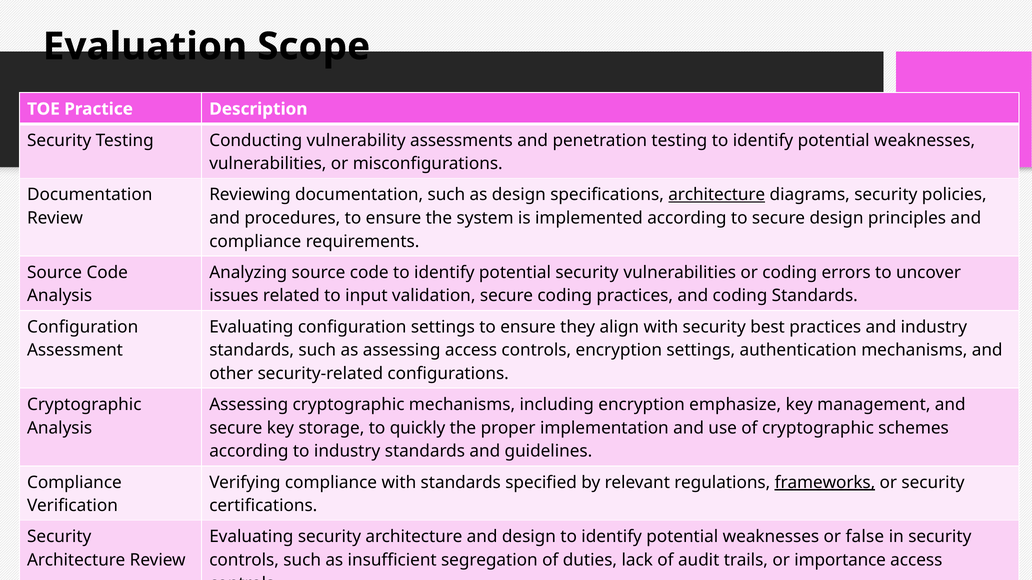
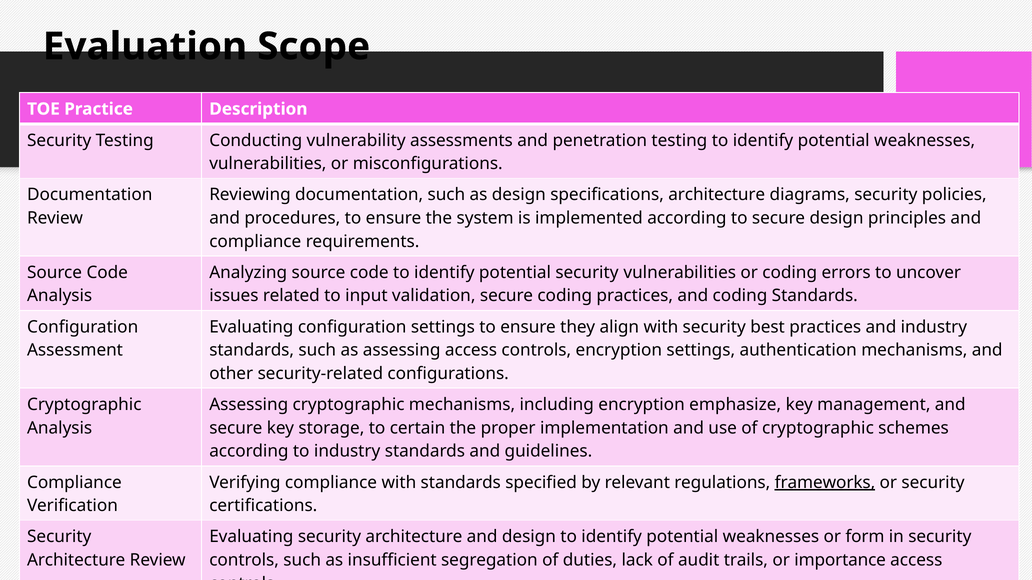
architecture at (717, 195) underline: present -> none
quickly: quickly -> certain
false: false -> form
